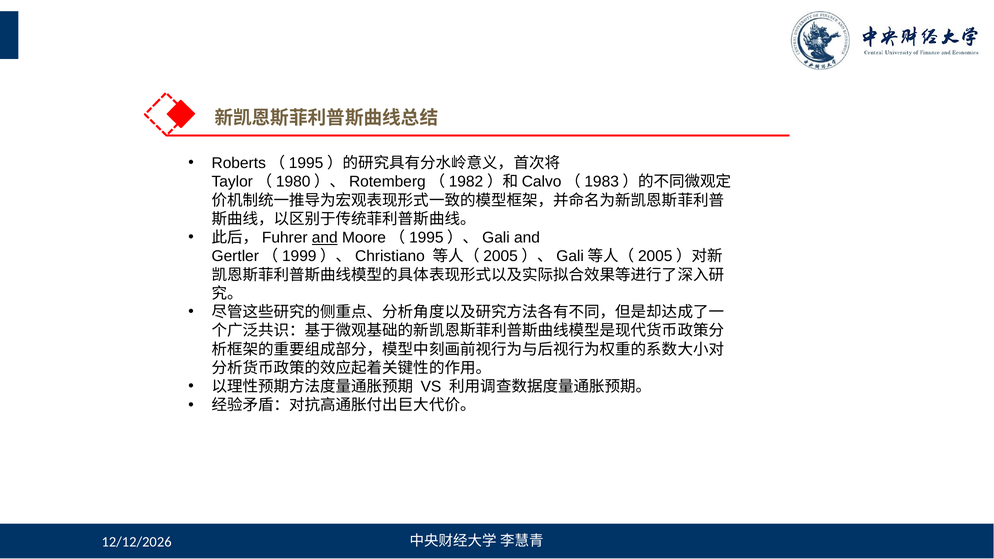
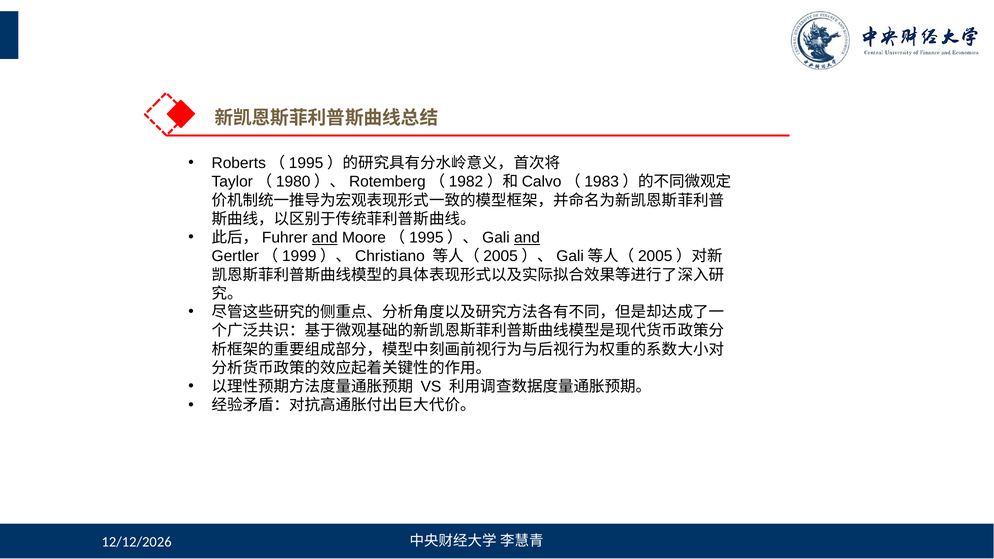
and at (527, 238) underline: none -> present
